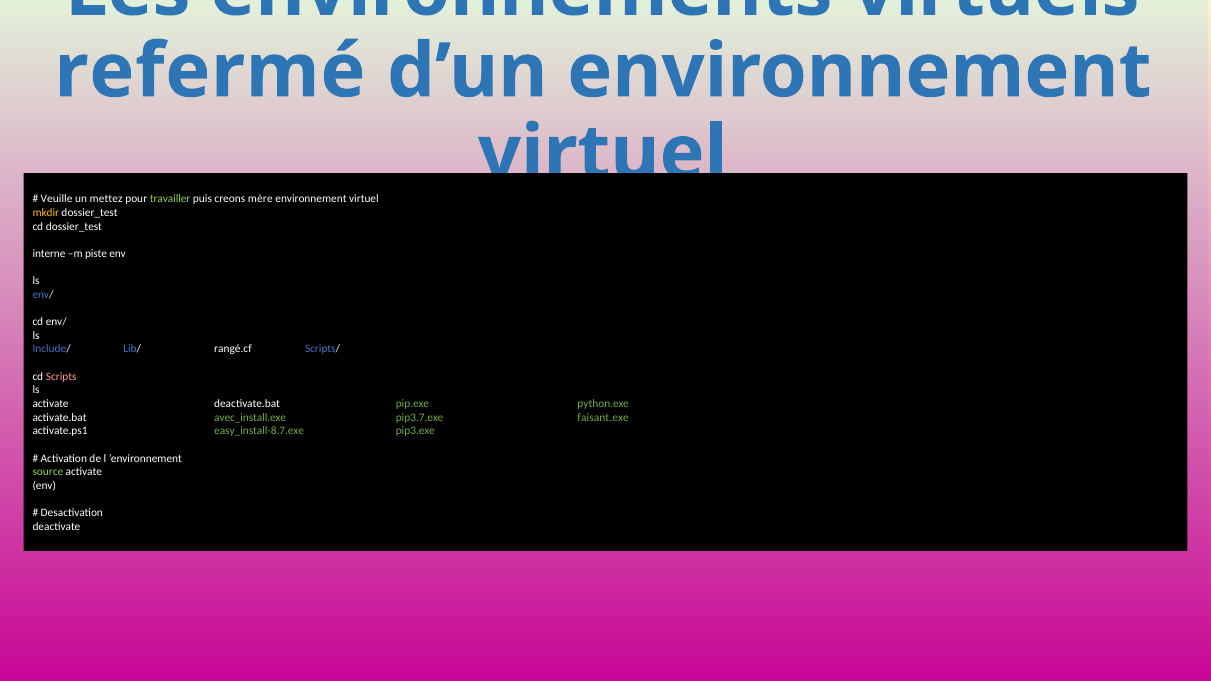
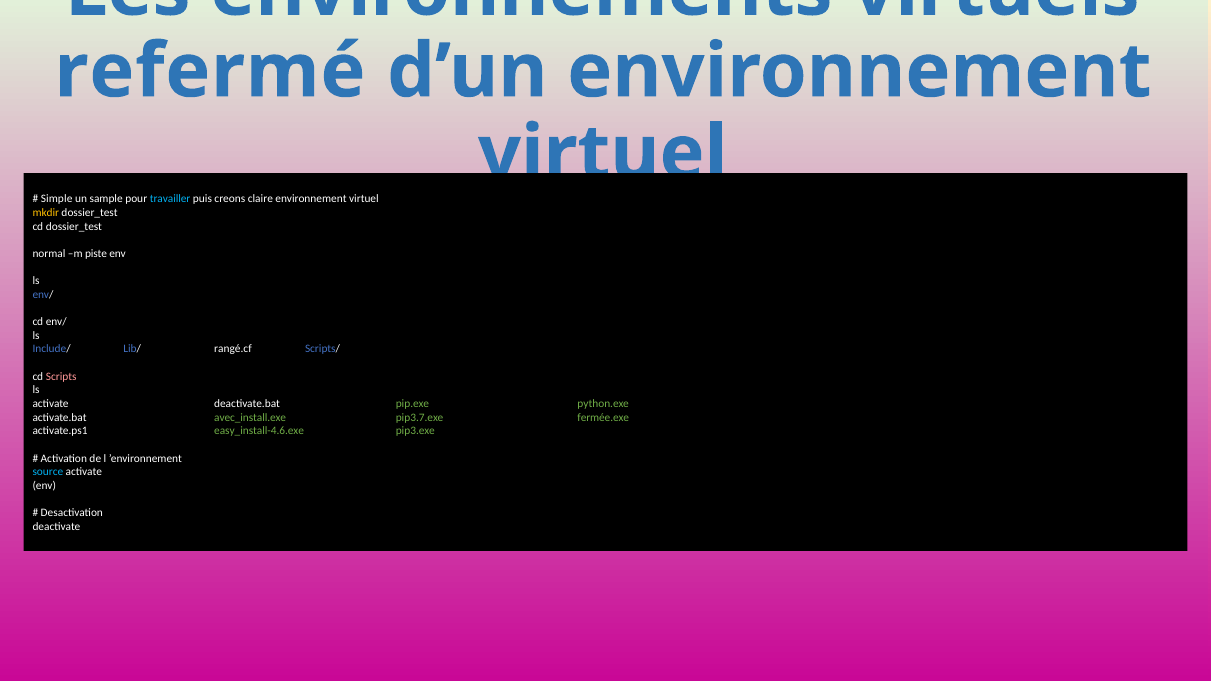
Veuille: Veuille -> Simple
mettez: mettez -> sample
travailler colour: light green -> light blue
mère: mère -> claire
interne: interne -> normal
faisant.exe: faisant.exe -> fermée.exe
easy_install-8.7.exe: easy_install-8.7.exe -> easy_install-4.6.exe
source colour: light green -> light blue
